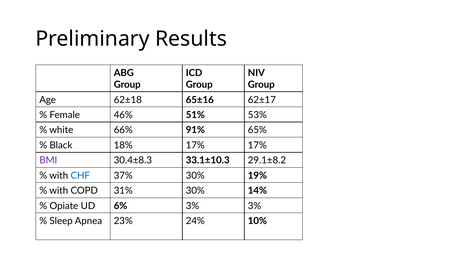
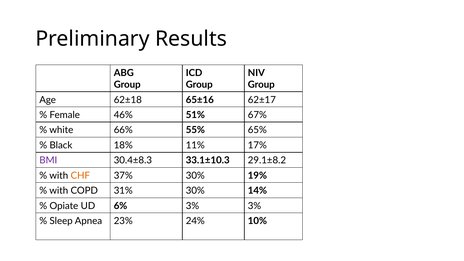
53%: 53% -> 67%
91%: 91% -> 55%
18% 17%: 17% -> 11%
CHF colour: blue -> orange
